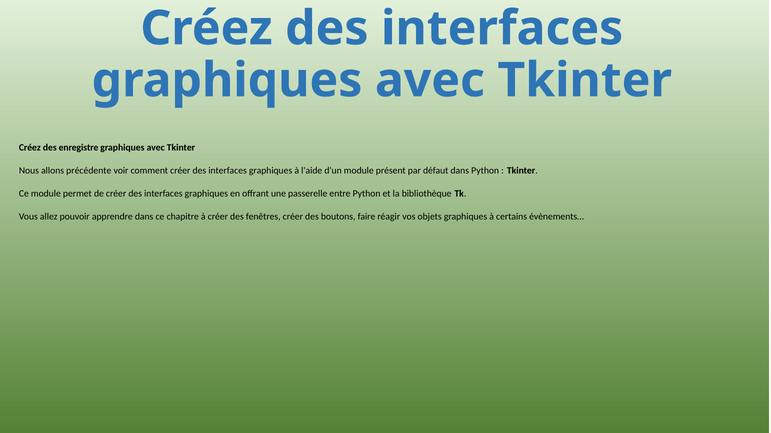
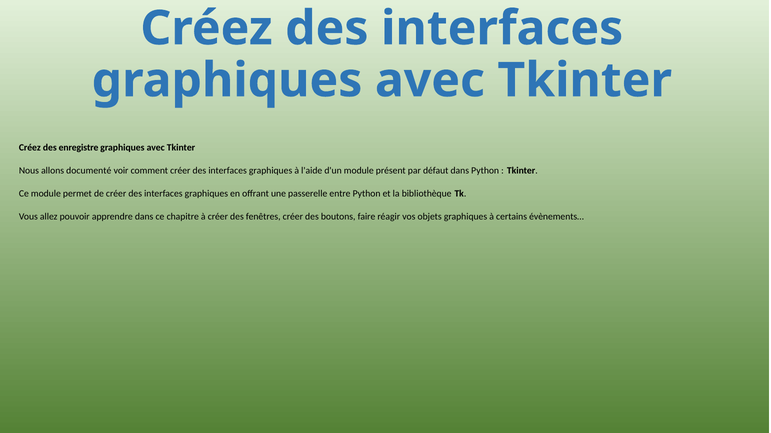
précédente: précédente -> documenté
